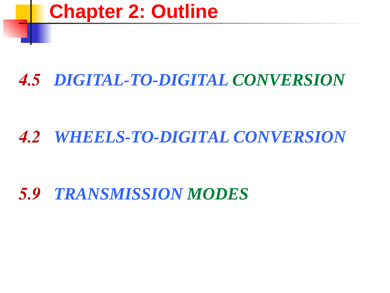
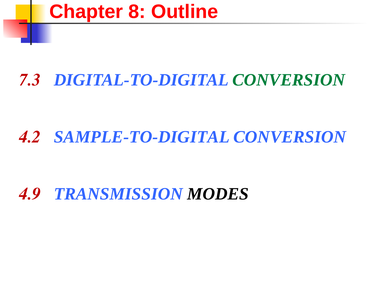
2: 2 -> 8
4.5: 4.5 -> 7.3
WHEELS-TO-DIGITAL: WHEELS-TO-DIGITAL -> SAMPLE-TO-DIGITAL
5.9: 5.9 -> 4.9
MODES colour: green -> black
